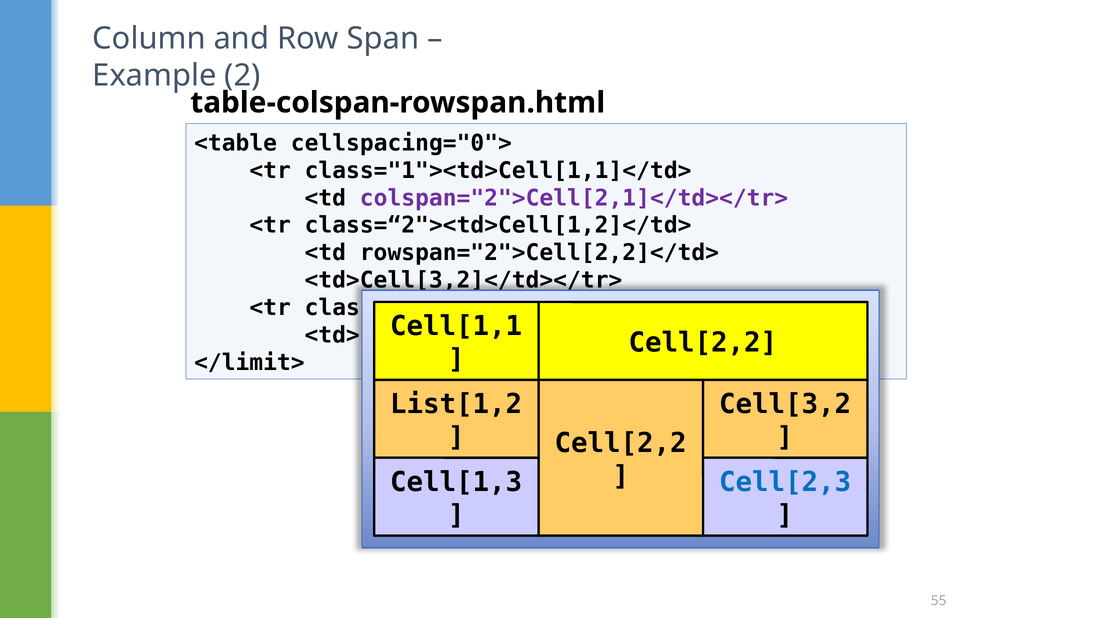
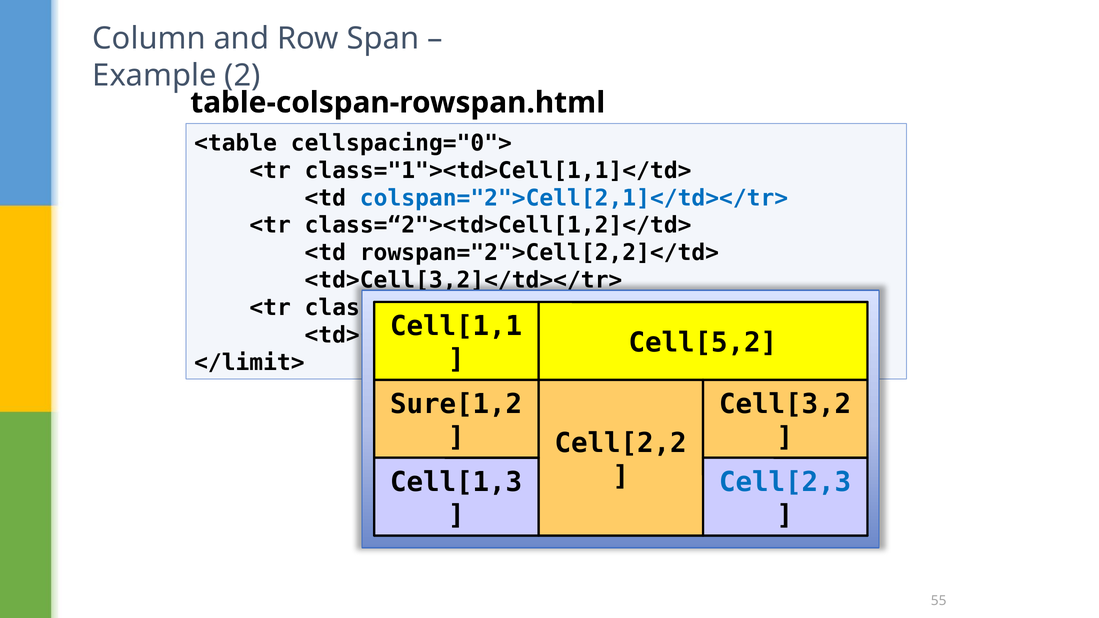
colspan="2">Cell[2,1]</td></tr> colour: purple -> blue
Cell[2,2 at (703, 343): Cell[2,2 -> Cell[5,2
List[1,2: List[1,2 -> Sure[1,2
